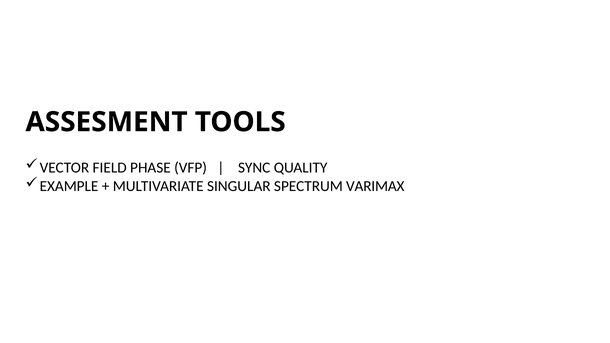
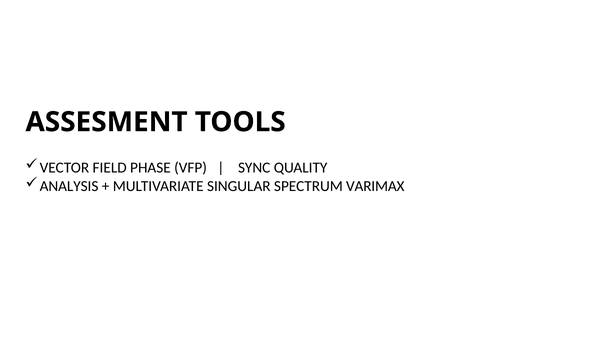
EXAMPLE: EXAMPLE -> ANALYSIS
